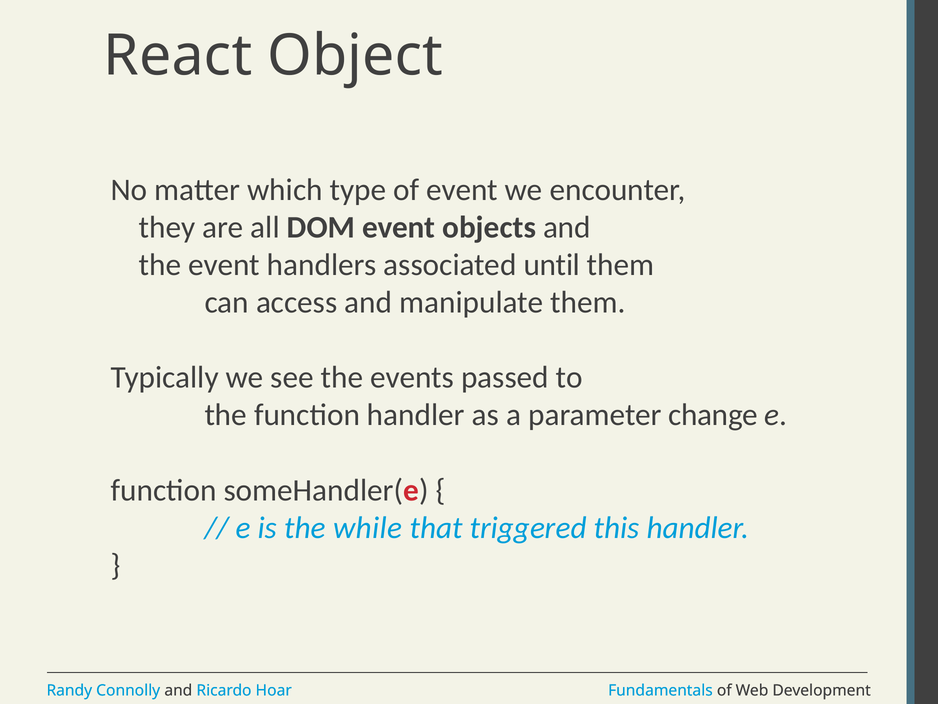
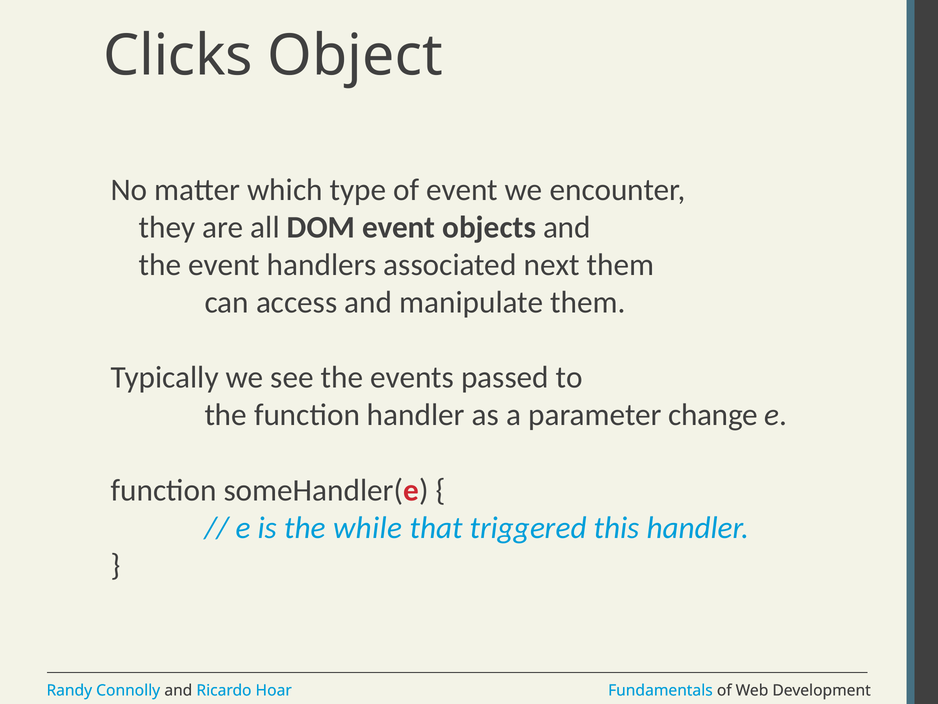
React: React -> Clicks
until: until -> next
